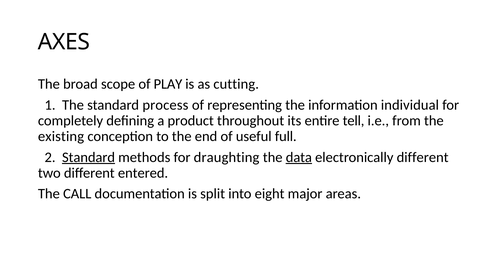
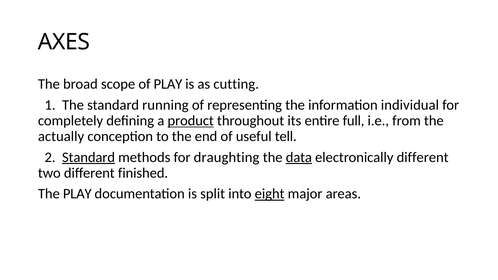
process: process -> running
product underline: none -> present
tell: tell -> full
existing: existing -> actually
full: full -> tell
entered: entered -> finished
The CALL: CALL -> PLAY
eight underline: none -> present
